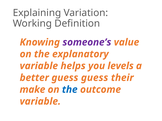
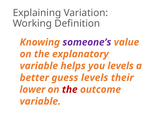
guess guess: guess -> levels
make: make -> lower
the at (70, 90) colour: blue -> red
